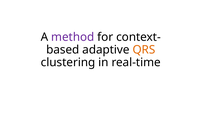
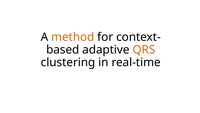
method colour: purple -> orange
